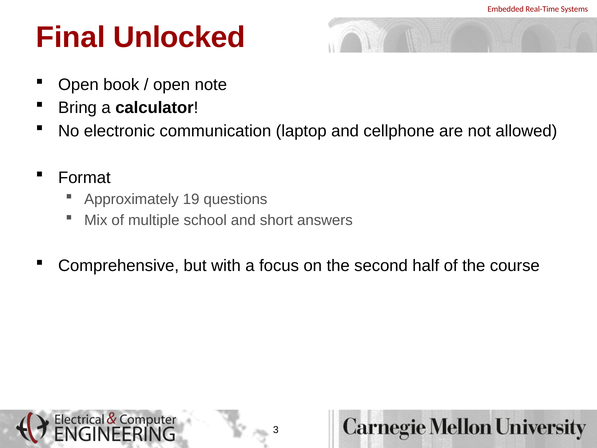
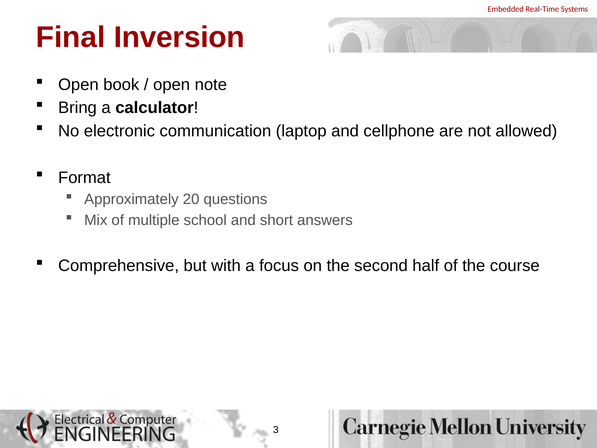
Unlocked: Unlocked -> Inversion
19: 19 -> 20
